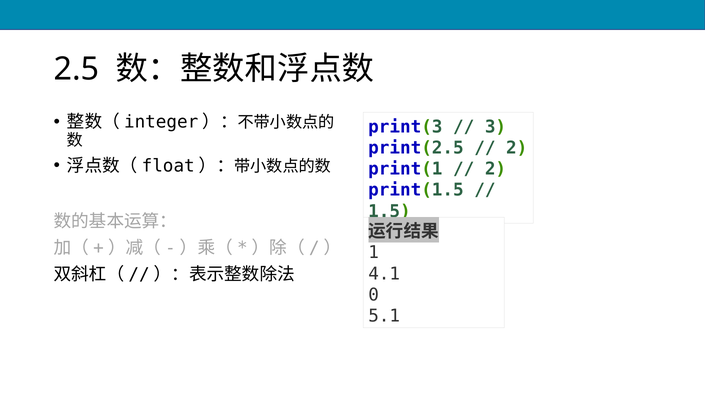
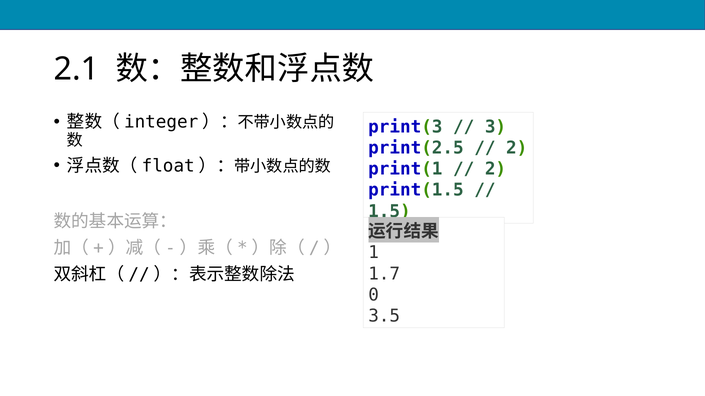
2.5: 2.5 -> 2.1
4.1: 4.1 -> 1.7
5.1: 5.1 -> 3.5
